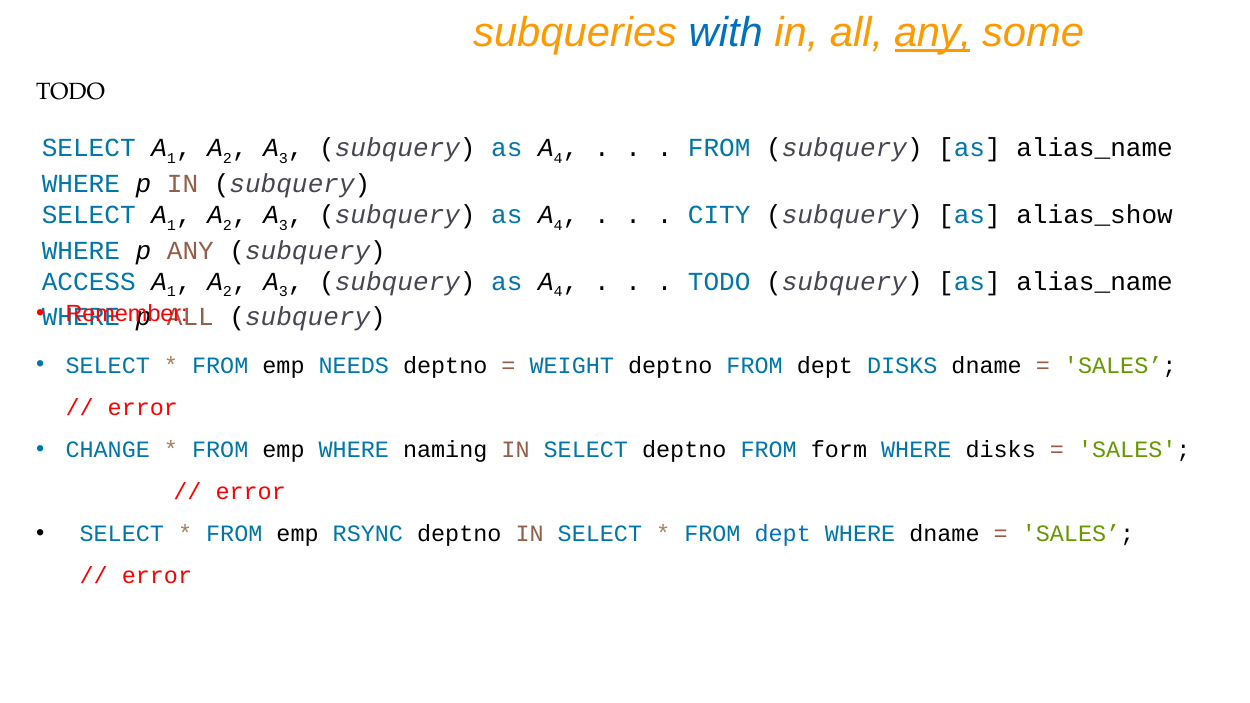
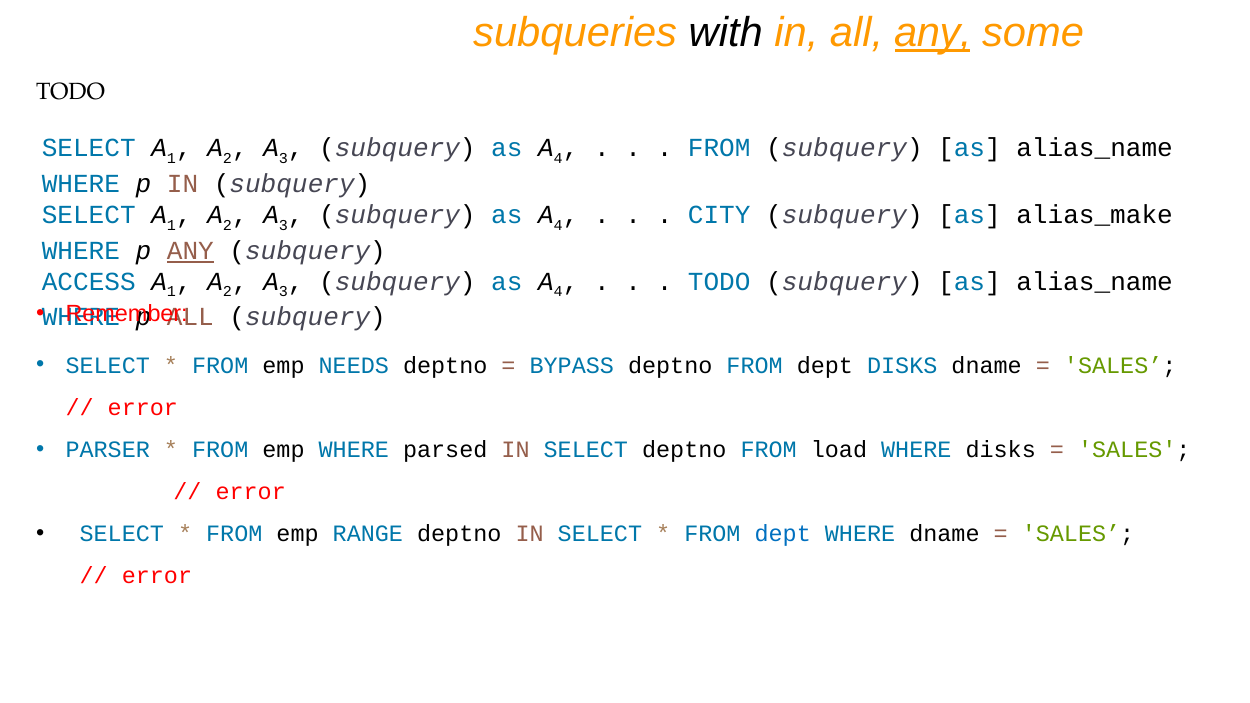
with colour: blue -> black
alias_show: alias_show -> alias_make
ANY at (190, 251) underline: none -> present
WEIGHT: WEIGHT -> BYPASS
CHANGE: CHANGE -> PARSER
naming: naming -> parsed
form: form -> load
RSYNC: RSYNC -> RANGE
